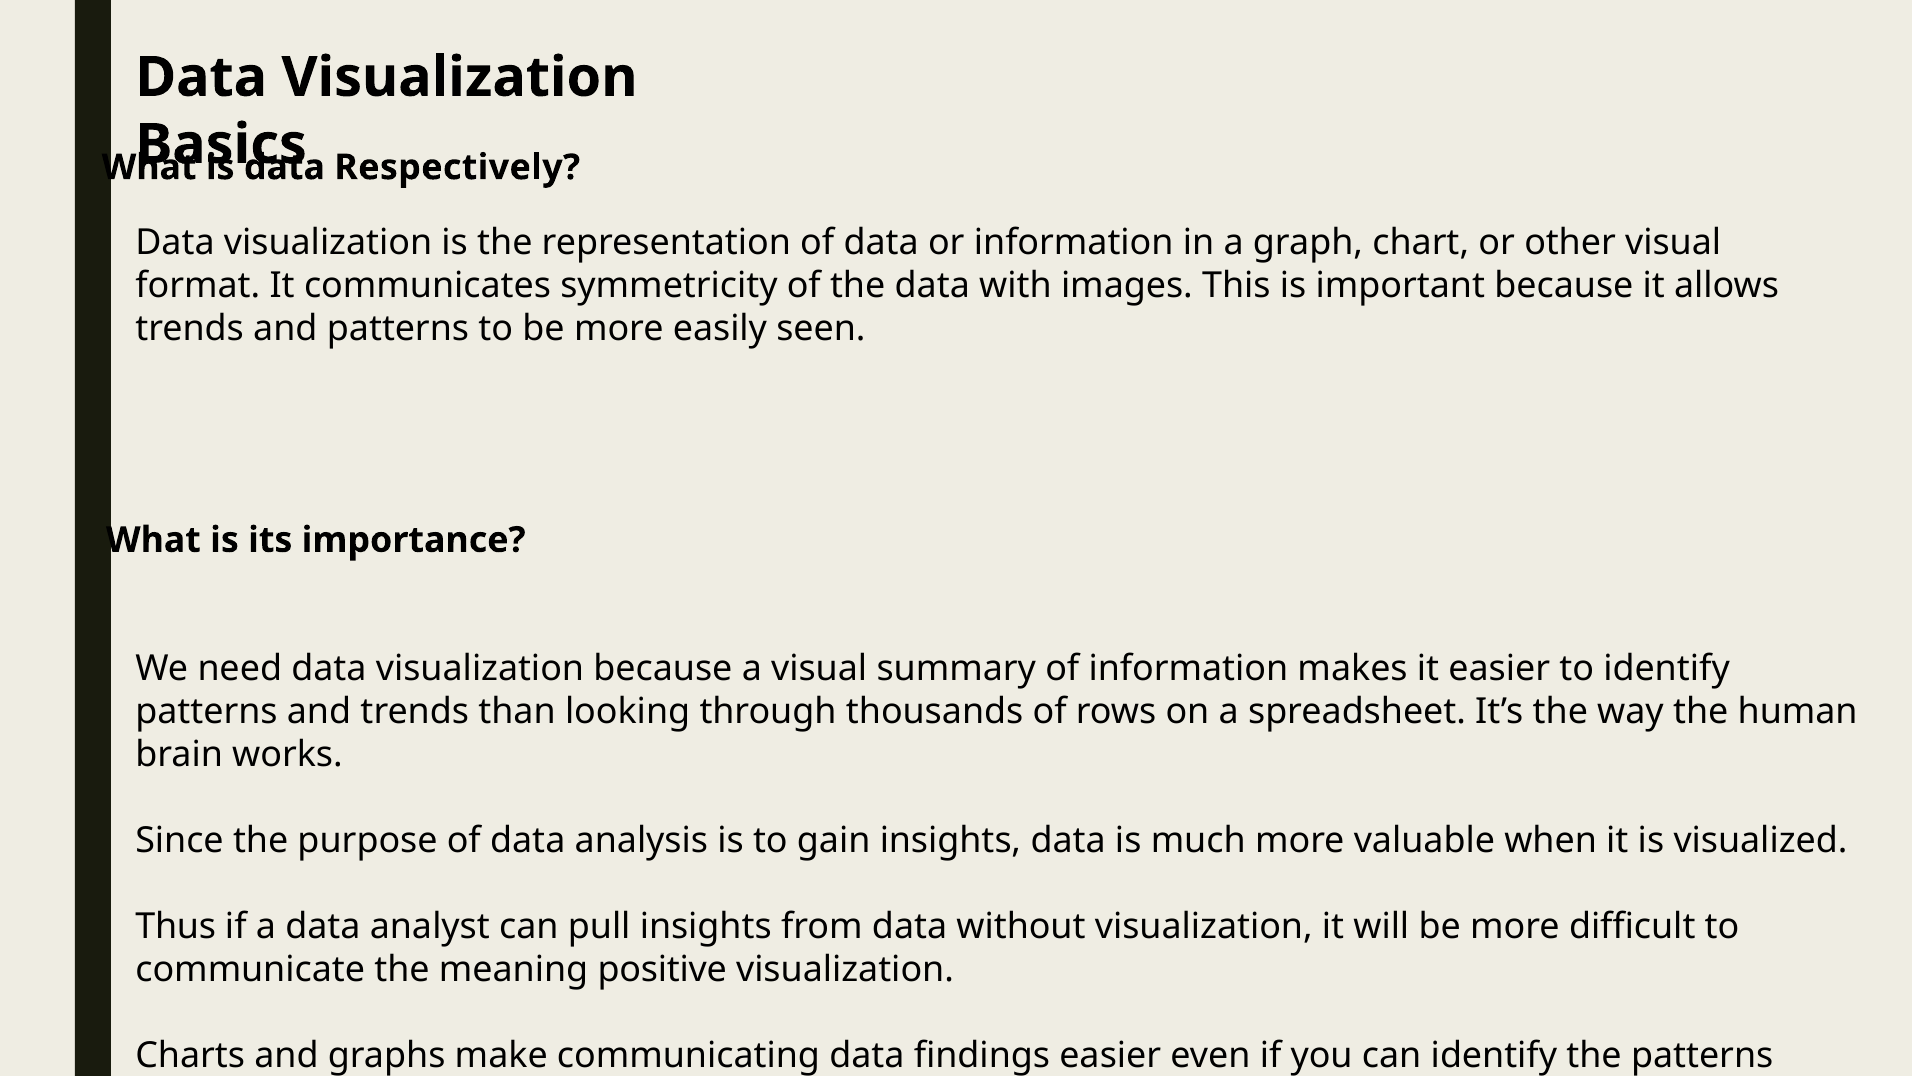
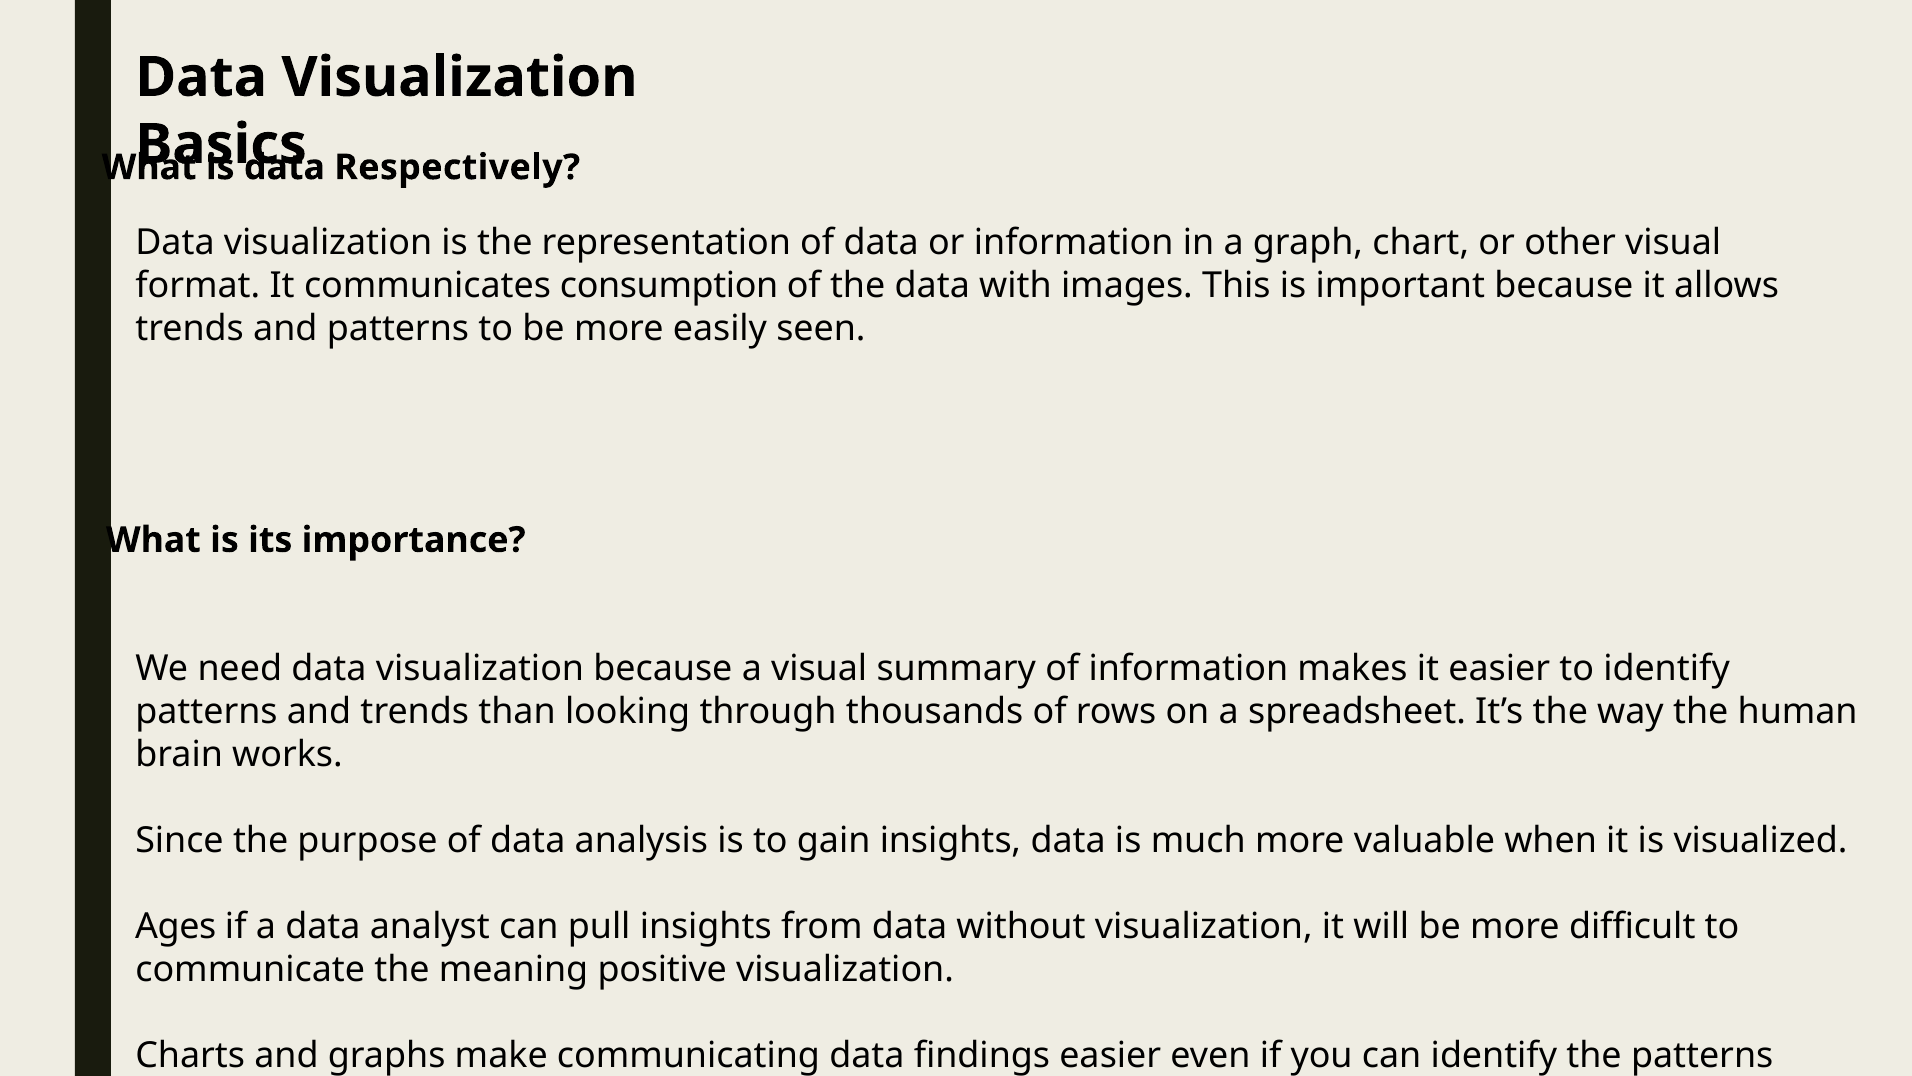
symmetricity: symmetricity -> consumption
Thus: Thus -> Ages
